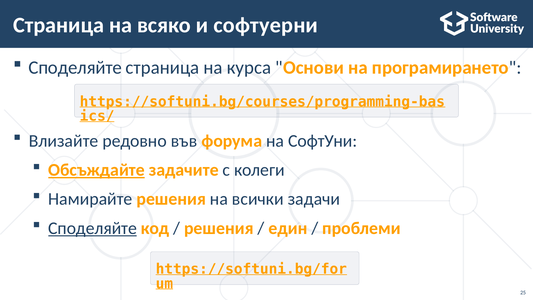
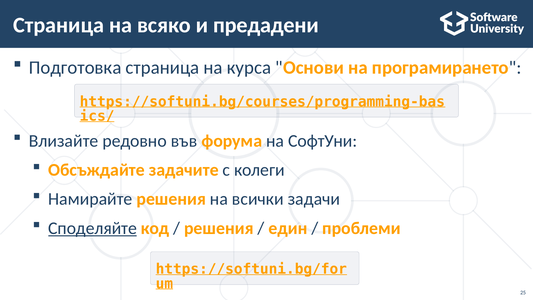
софтуерни: софтуерни -> предадени
Споделяйте at (75, 68): Споделяйте -> Подготовка
Обсъждайте underline: present -> none
